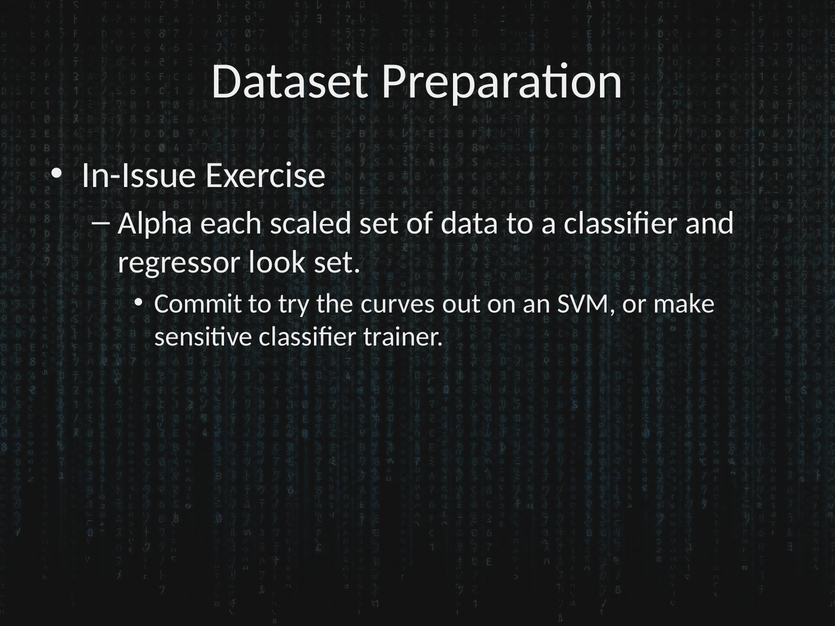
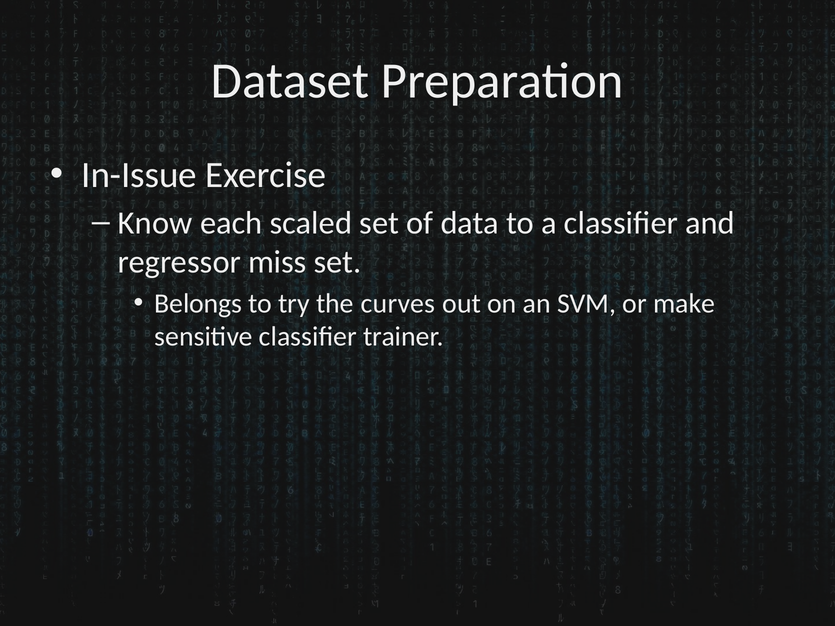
Alpha: Alpha -> Know
look: look -> miss
Commit: Commit -> Belongs
